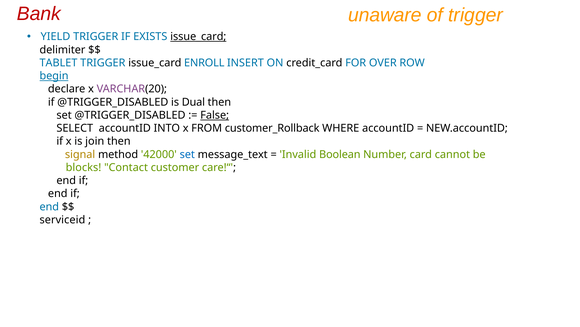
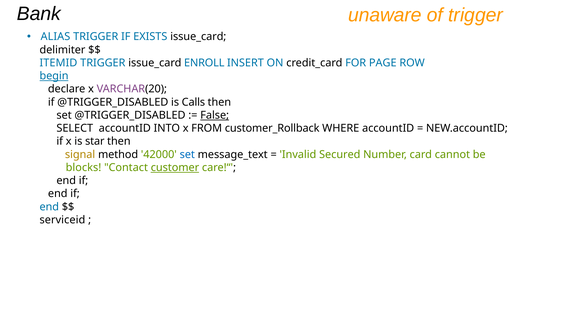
Bank colour: red -> black
YIELD: YIELD -> ALIAS
issue_card at (198, 37) underline: present -> none
TABLET: TABLET -> ITEMID
OVER: OVER -> PAGE
Dual: Dual -> Calls
join: join -> star
Boolean: Boolean -> Secured
customer underline: none -> present
